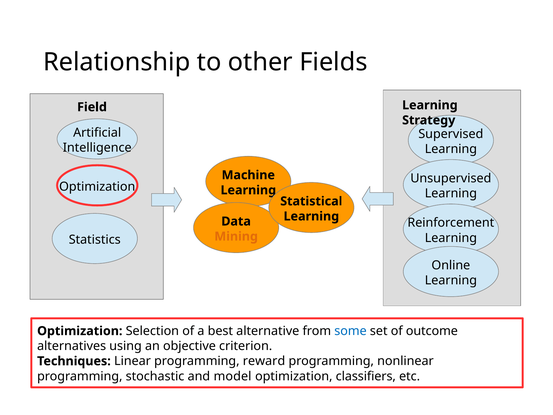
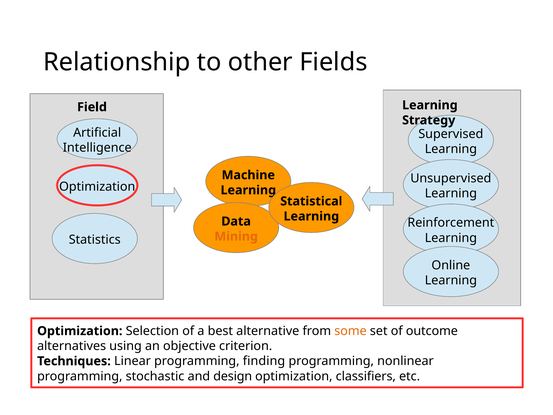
some colour: blue -> orange
reward: reward -> finding
model: model -> design
